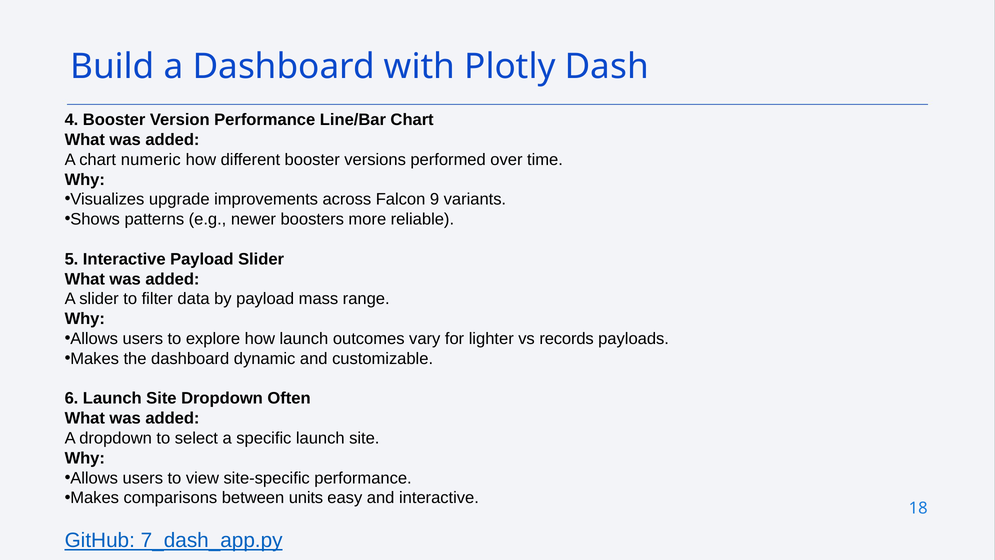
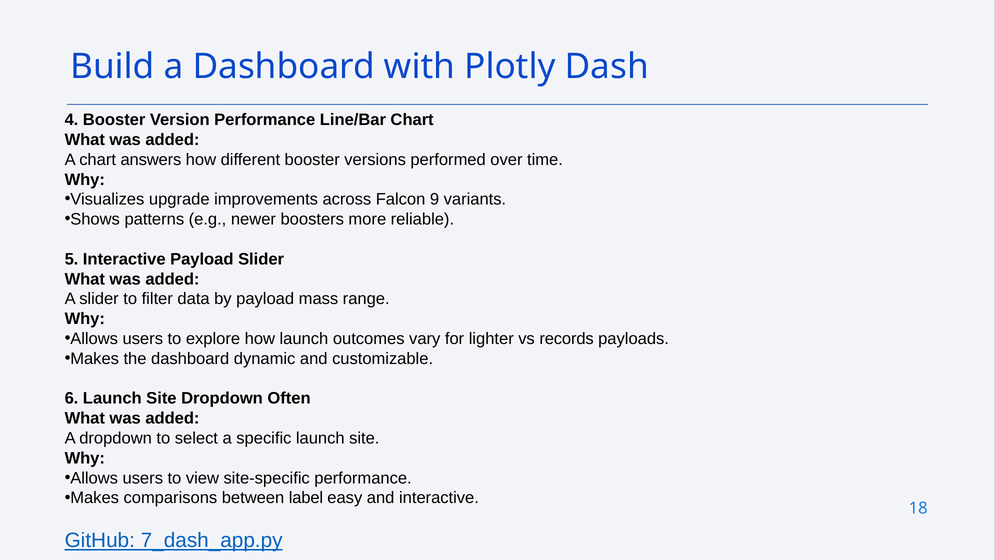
numeric: numeric -> answers
units: units -> label
